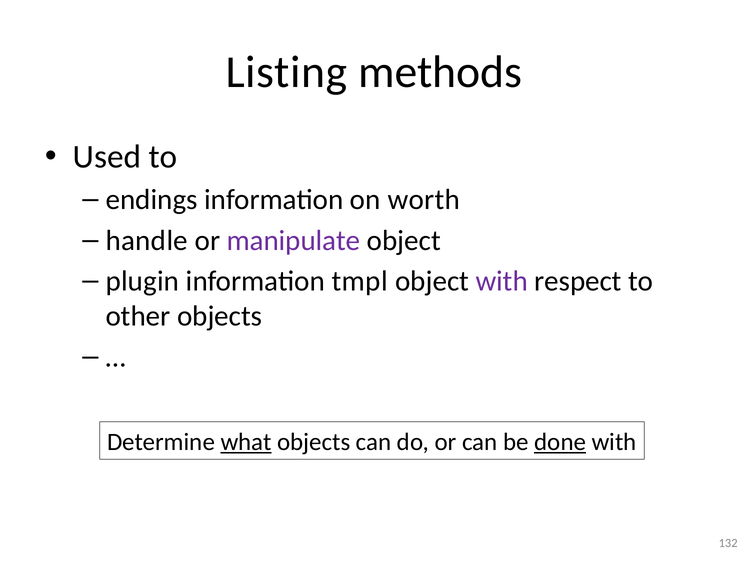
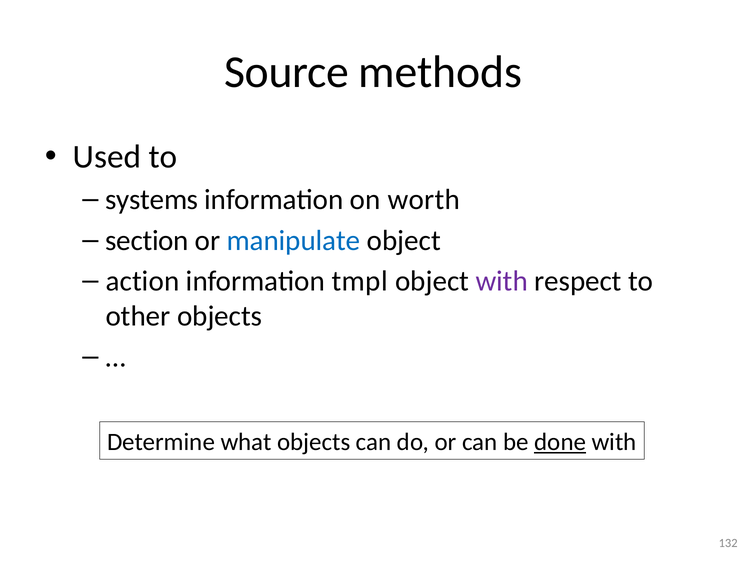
Listing: Listing -> Source
endings: endings -> systems
handle: handle -> section
manipulate colour: purple -> blue
plugin: plugin -> action
what underline: present -> none
